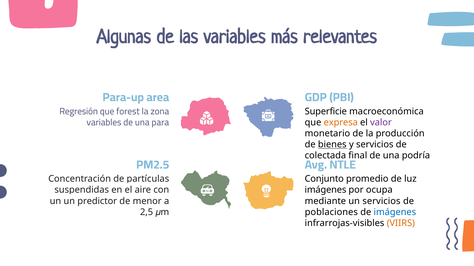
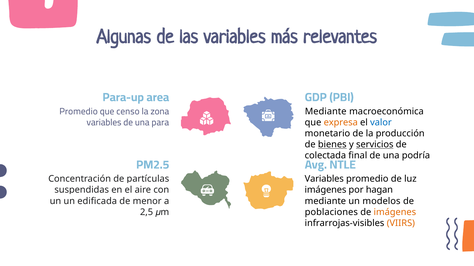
Superficie at (326, 112): Superficie -> Mediante
Regresión at (79, 112): Regresión -> Promedio
forest: forest -> censo
valor colour: purple -> blue
servicios at (375, 145) underline: none -> present
Conjunto at (324, 179): Conjunto -> Variables
ocupa: ocupa -> hagan
predictor: predictor -> edificada
un servicios: servicios -> modelos
imágenes at (395, 213) colour: blue -> orange
